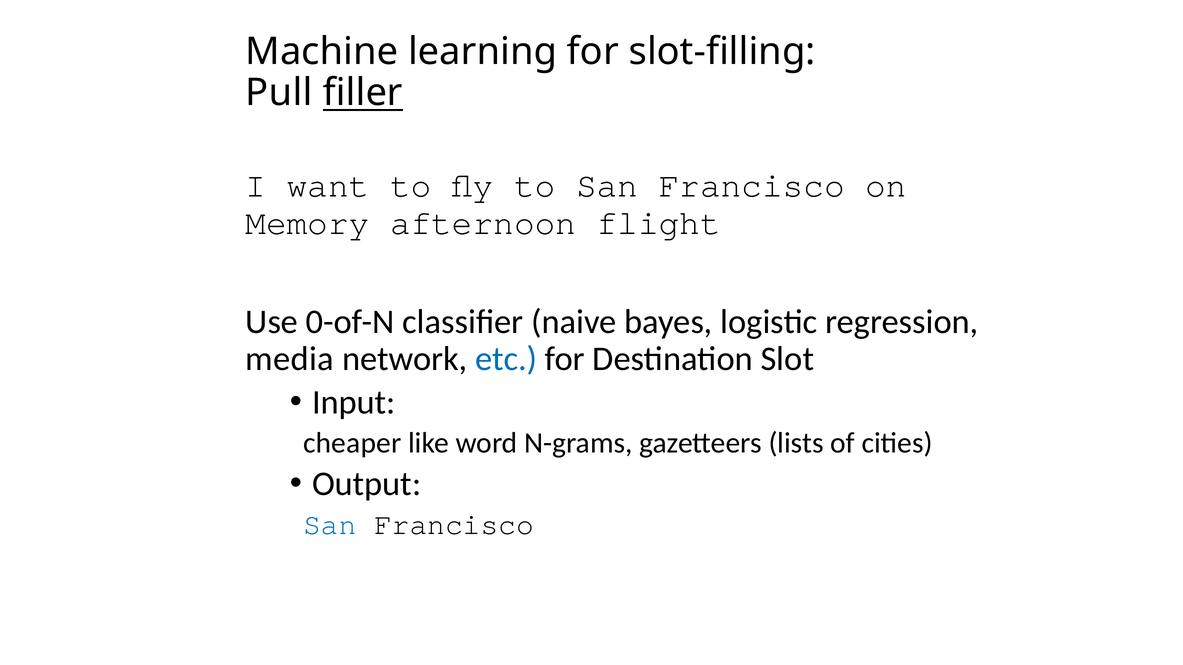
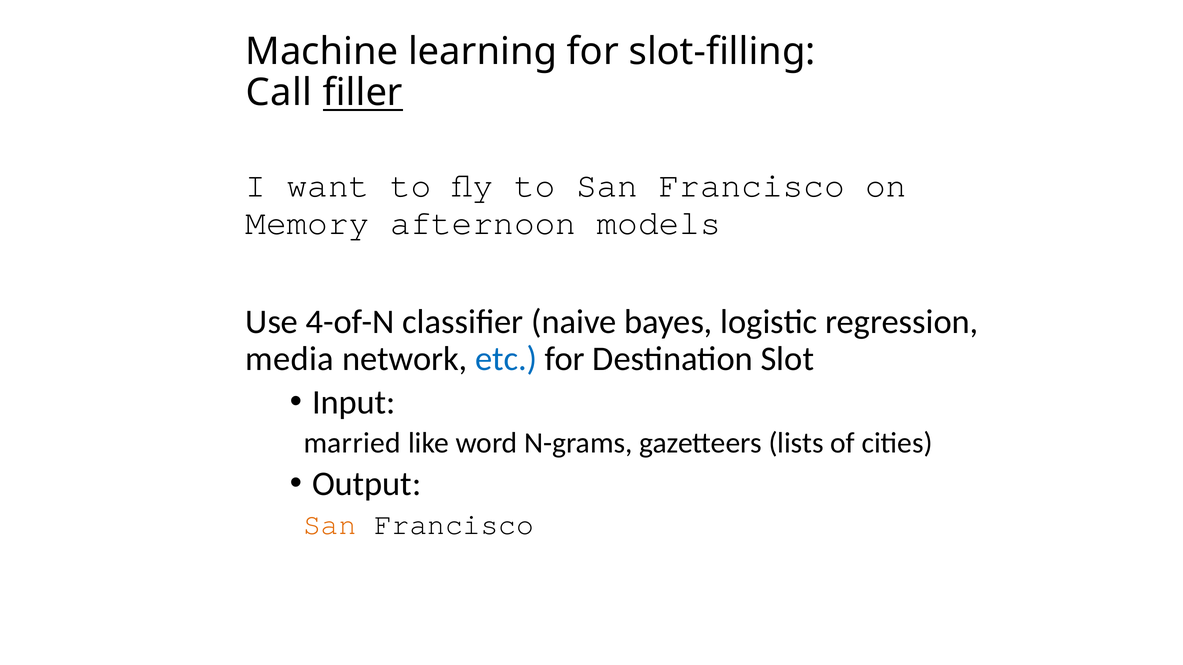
Pull: Pull -> Call
flight: flight -> models
0-of-N: 0-of-N -> 4-of-N
cheaper: cheaper -> married
San at (330, 525) colour: blue -> orange
